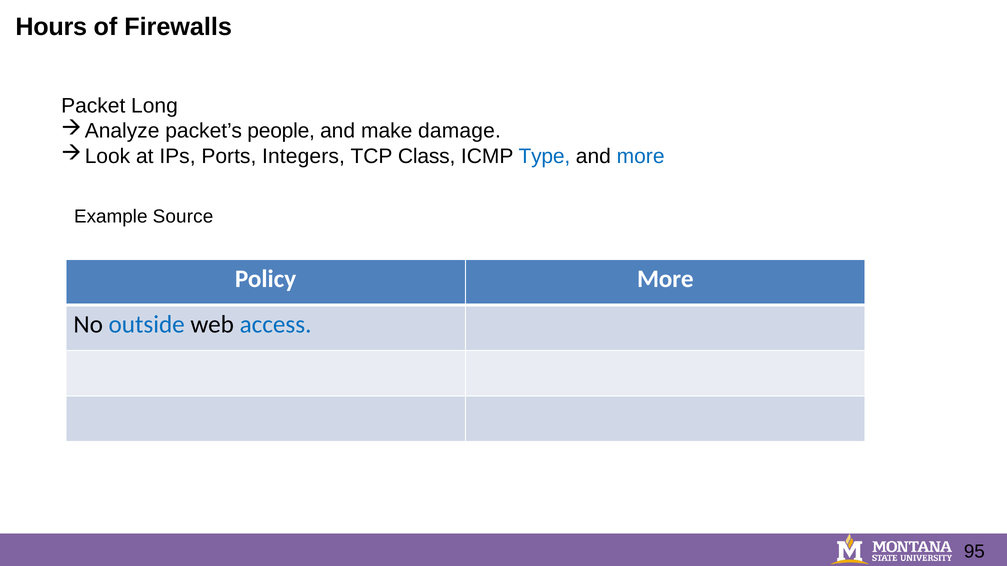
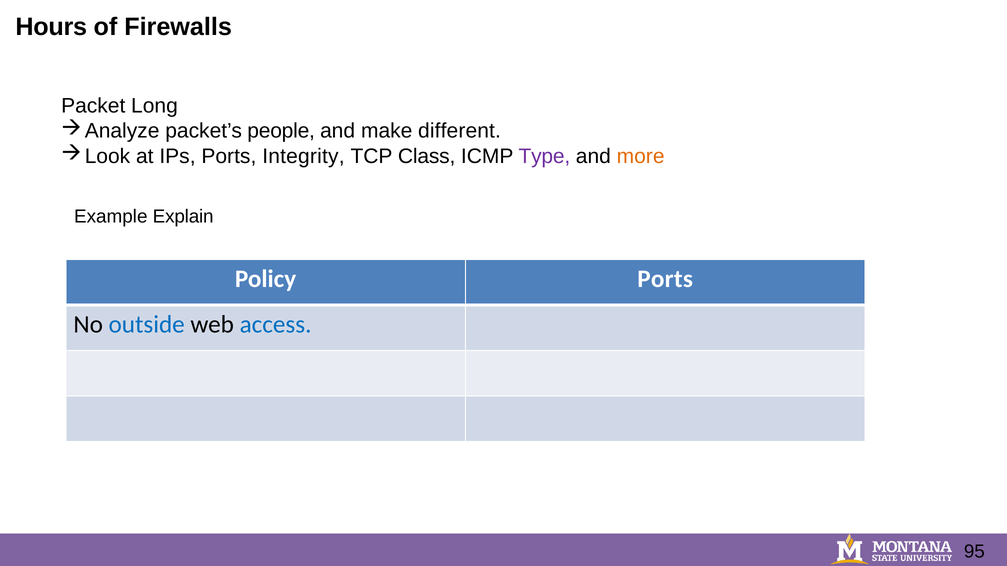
damage: damage -> different
Integers: Integers -> Integrity
Type colour: blue -> purple
more at (641, 156) colour: blue -> orange
Source: Source -> Explain
Policy More: More -> Ports
